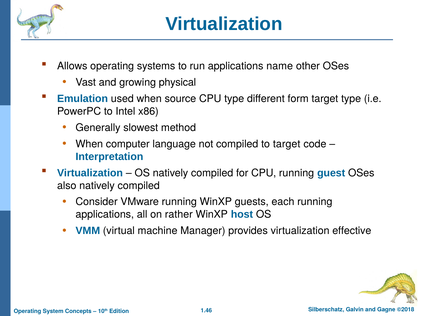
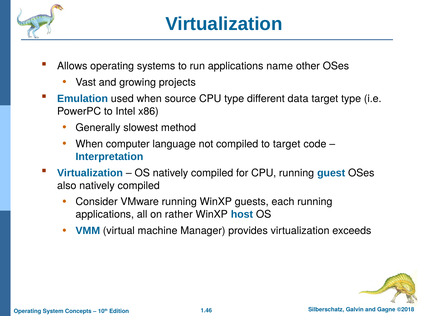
physical: physical -> projects
form: form -> data
effective: effective -> exceeds
